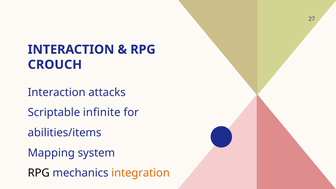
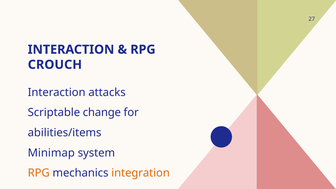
infinite: infinite -> change
Mapping: Mapping -> Minimap
RPG at (39, 173) colour: black -> orange
